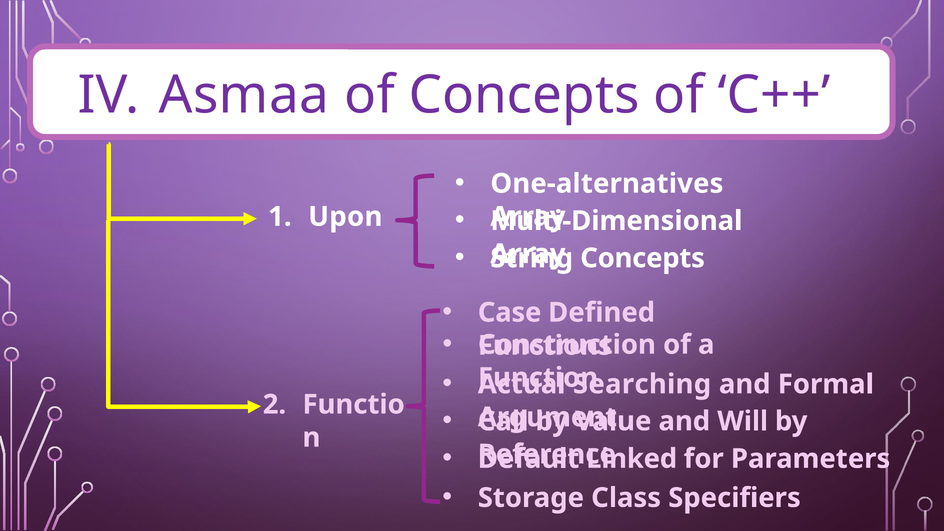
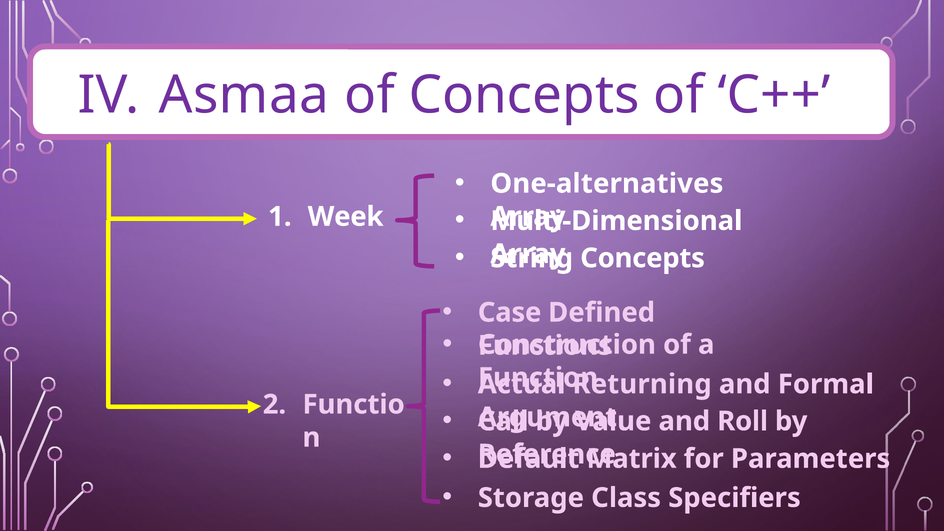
Upon: Upon -> Week
Searching: Searching -> Returning
Will: Will -> Roll
Linked: Linked -> Matrix
